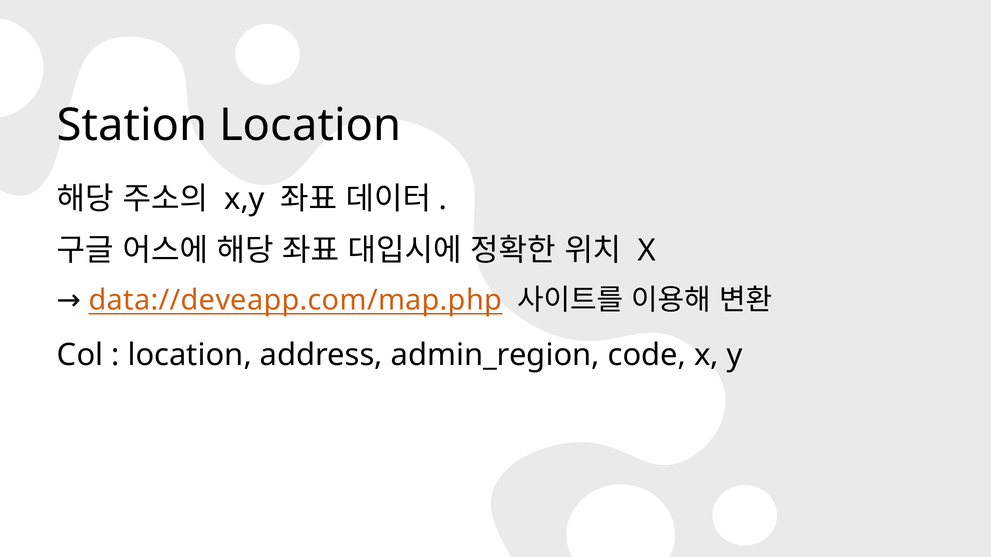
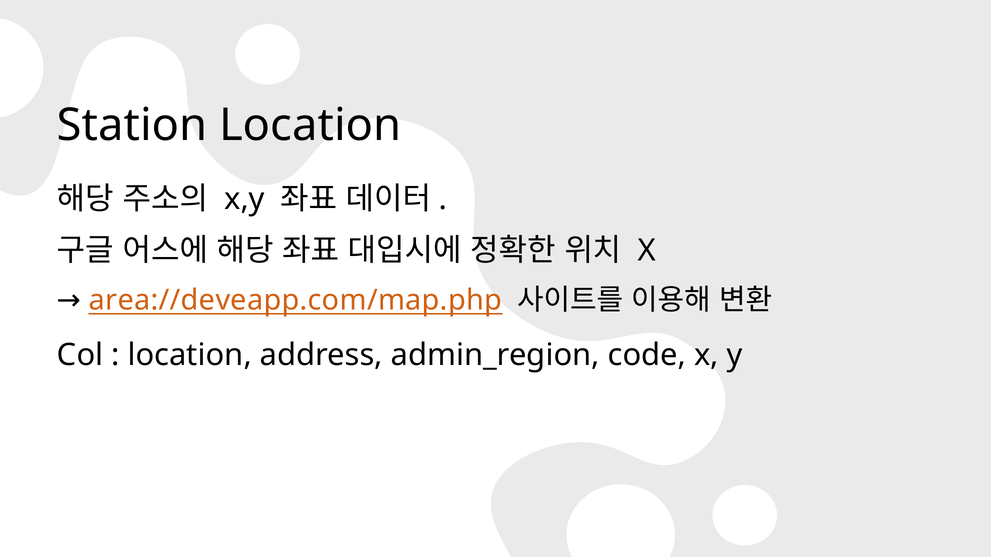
data://deveapp.com/map.php: data://deveapp.com/map.php -> area://deveapp.com/map.php
